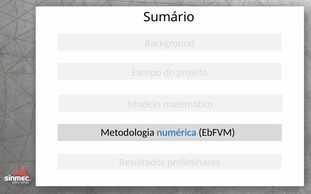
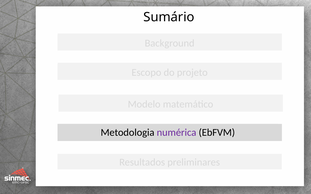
numérica colour: blue -> purple
